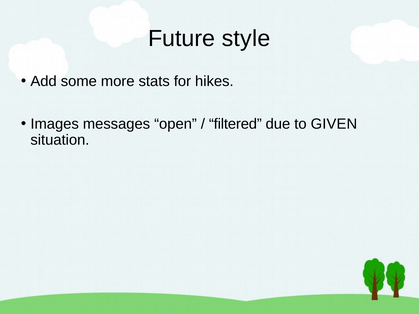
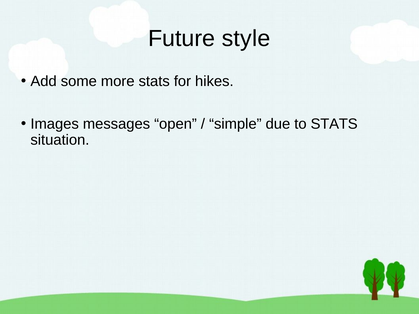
filtered: filtered -> simple
to GIVEN: GIVEN -> STATS
